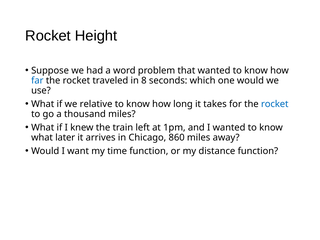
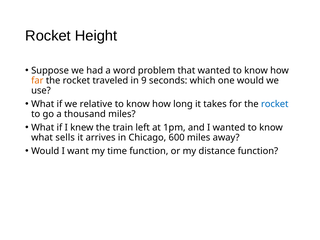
far colour: blue -> orange
8: 8 -> 9
later: later -> sells
860: 860 -> 600
